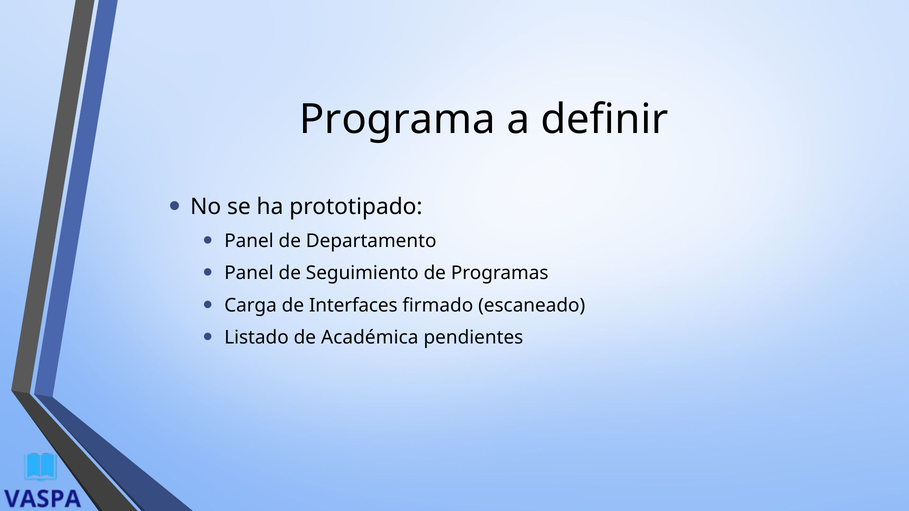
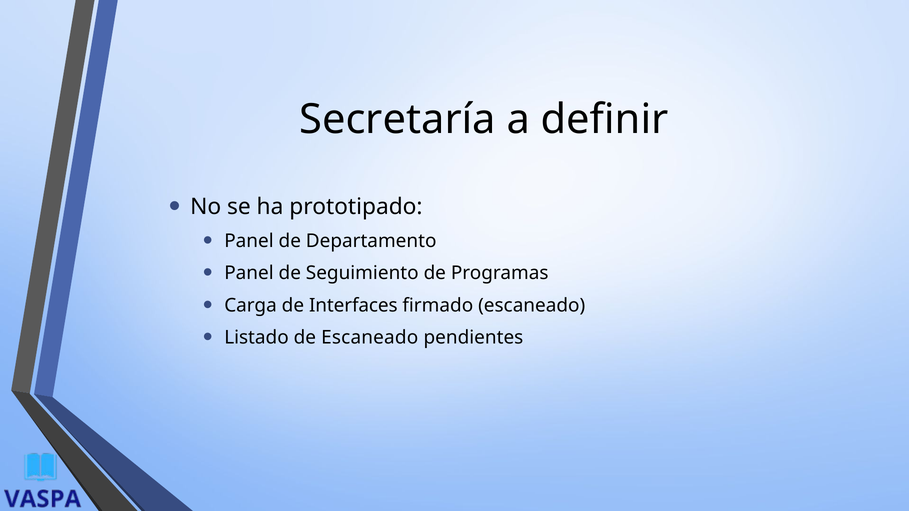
Programa: Programa -> Secretaría
de Académica: Académica -> Escaneado
